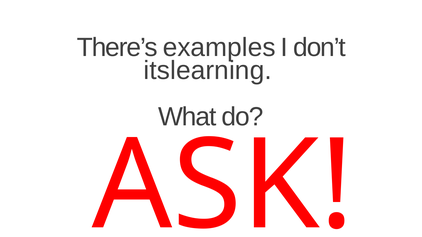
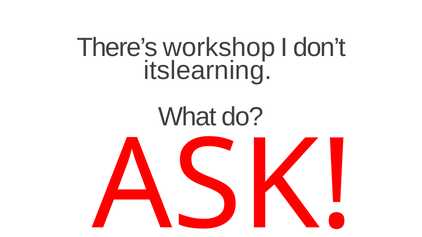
examples: examples -> workshop
